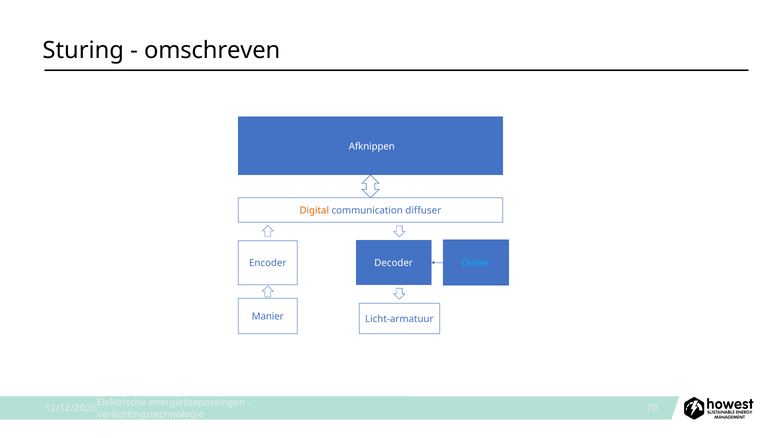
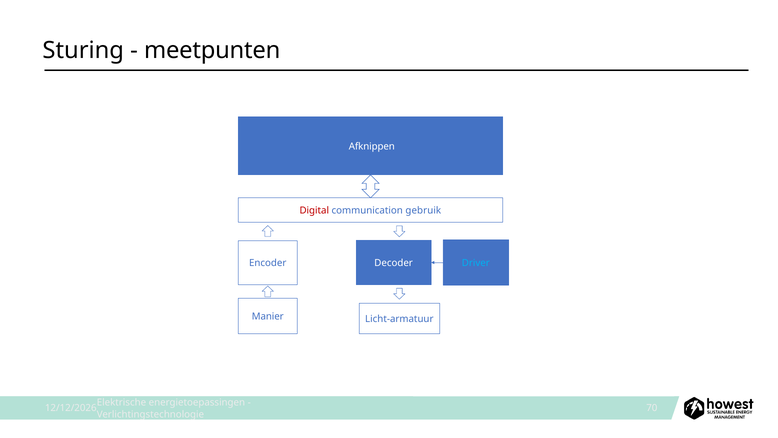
omschreven: omschreven -> meetpunten
Digital colour: orange -> red
diffuser: diffuser -> gebruik
